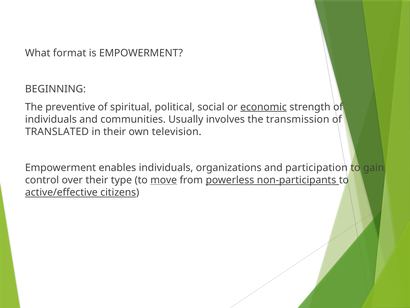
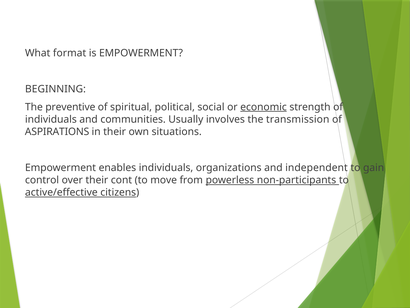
TRANSLATED: TRANSLATED -> ASPIRATIONS
television: television -> situations
participation: participation -> independent
type: type -> cont
move underline: present -> none
